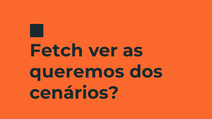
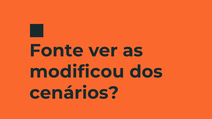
Fetch: Fetch -> Fonte
queremos: queremos -> modificou
